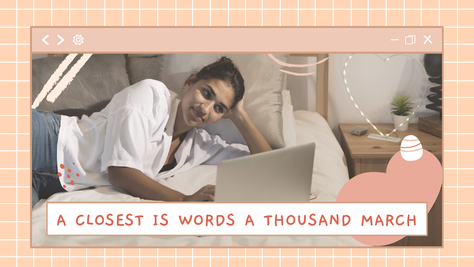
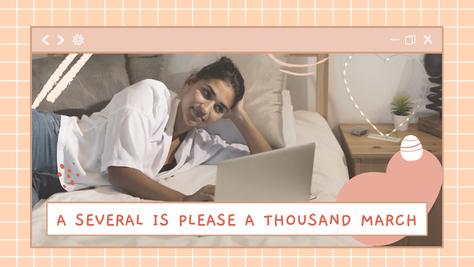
CLOSEST: CLOSEST -> SEVERAL
WORDS: WORDS -> PLEASE
